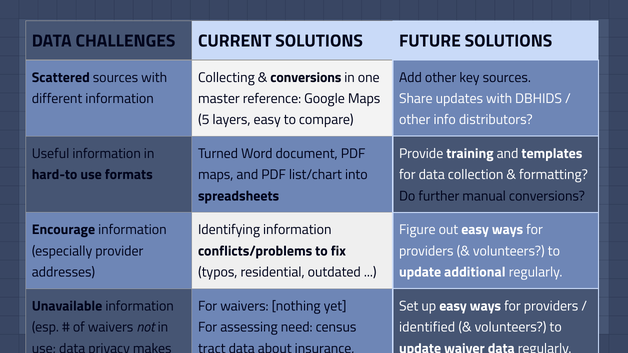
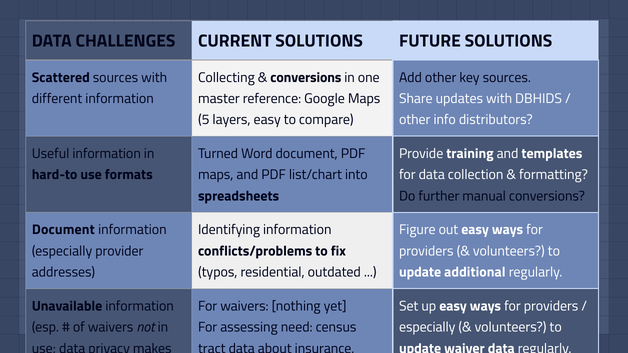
Encourage at (63, 230): Encourage -> Document
identified at (427, 327): identified -> especially
